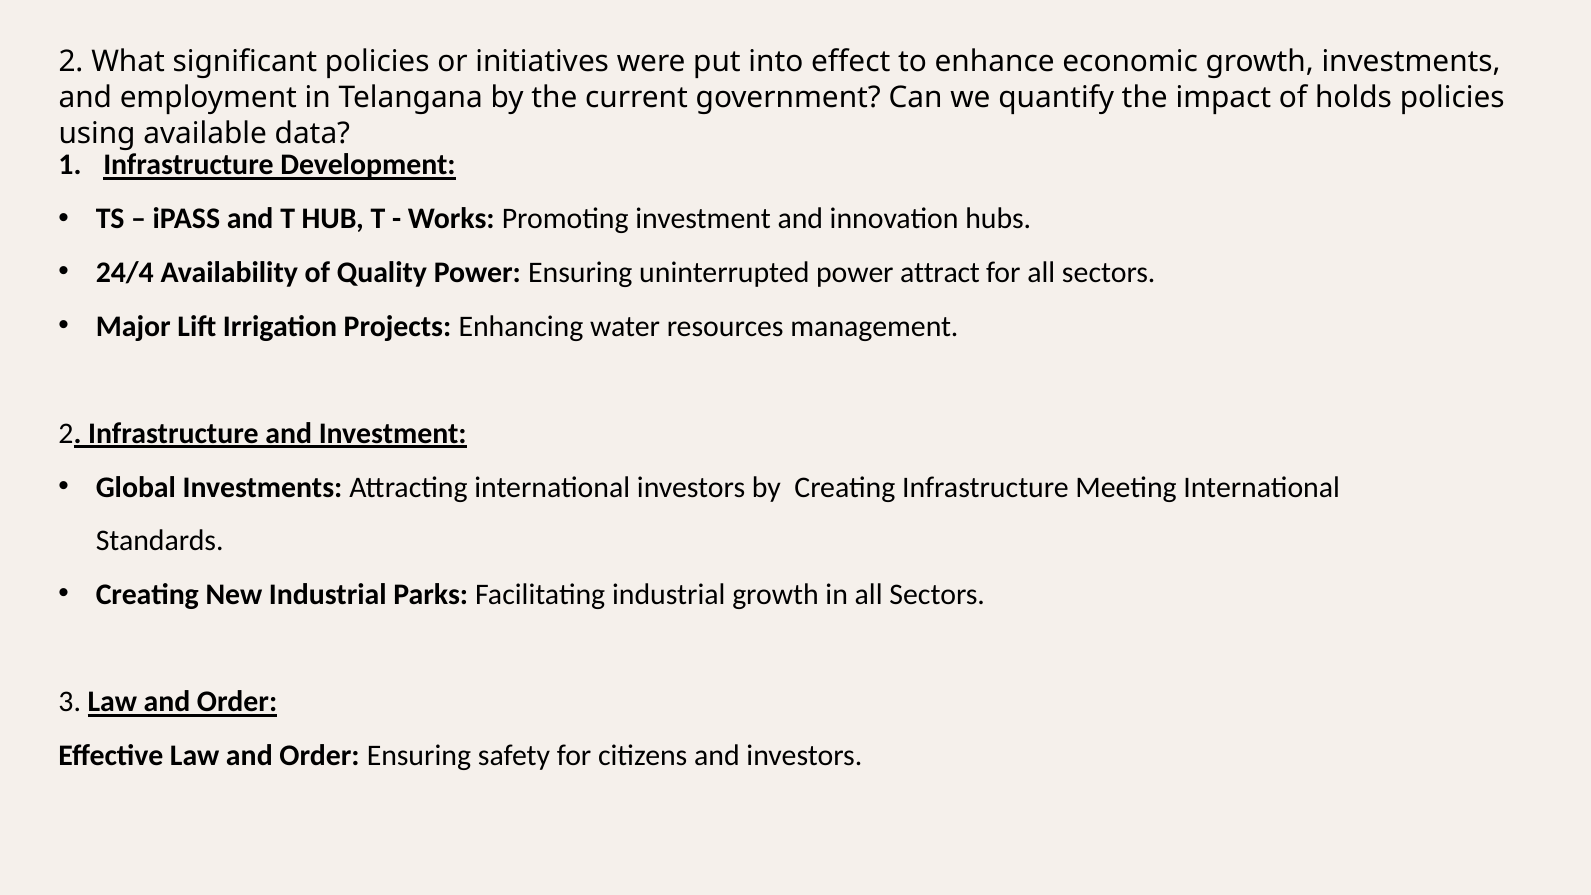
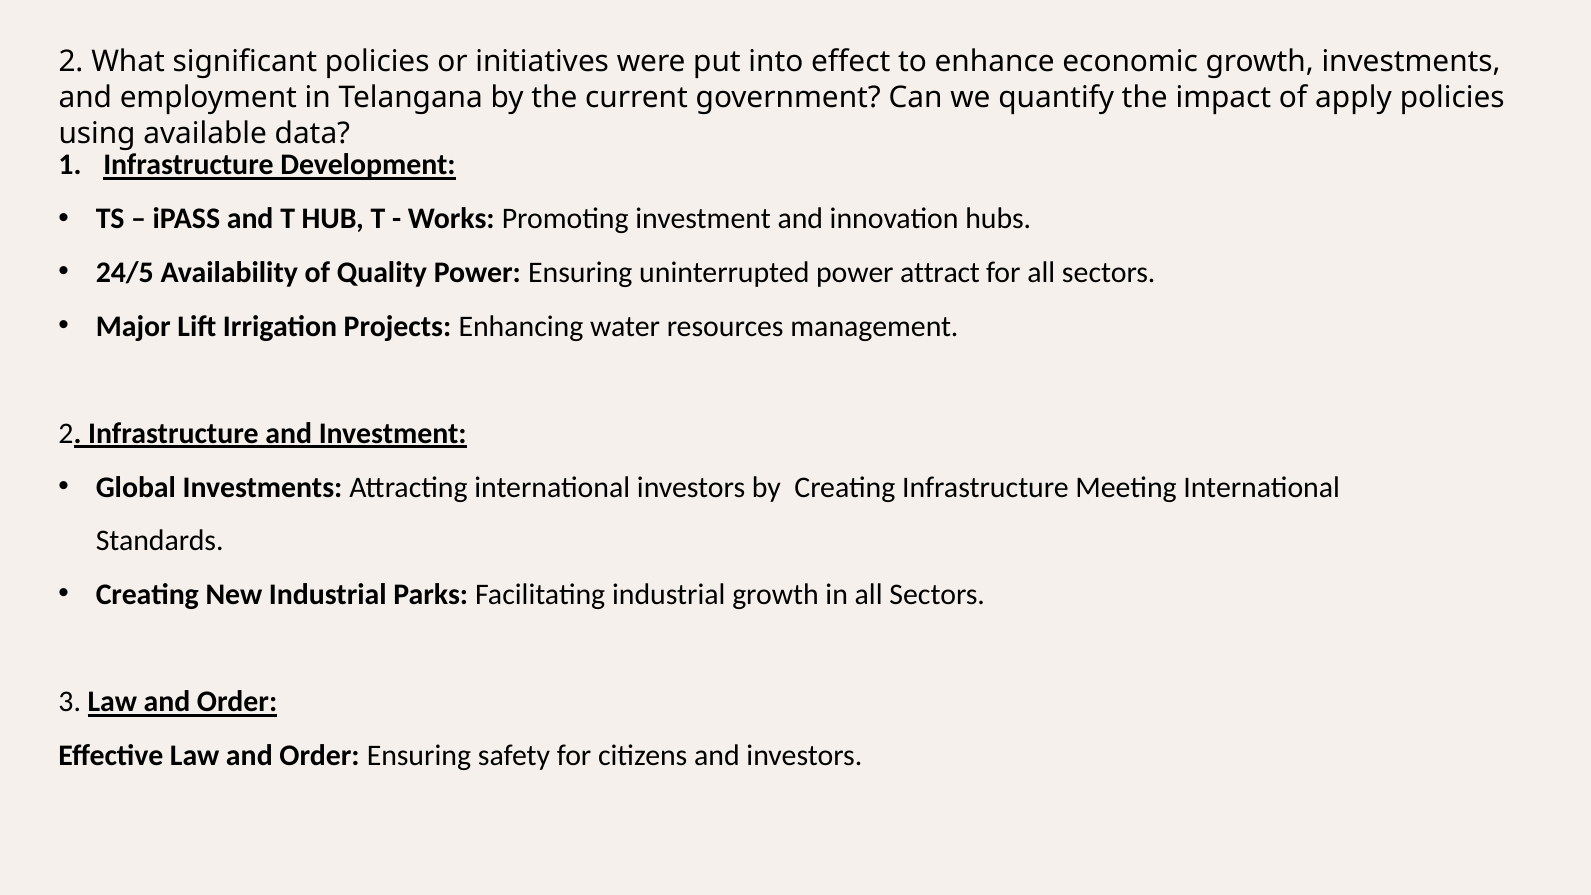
holds: holds -> apply
24/4: 24/4 -> 24/5
